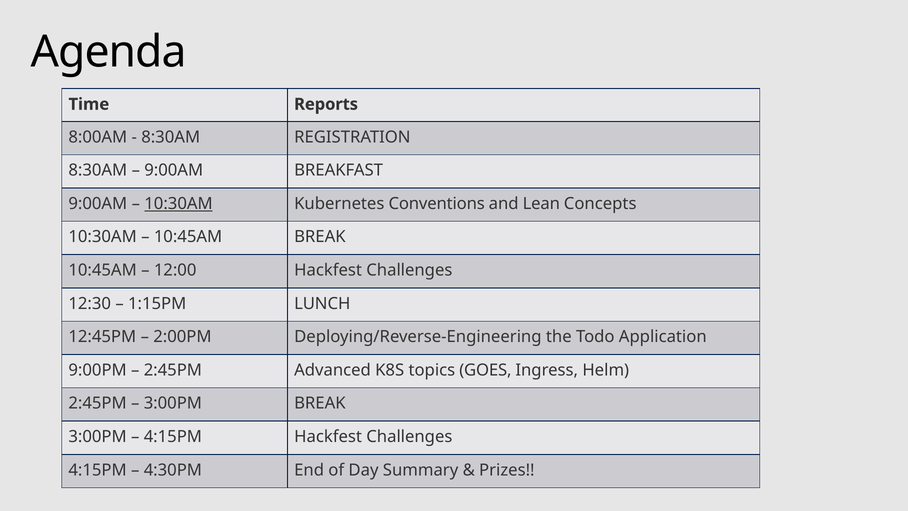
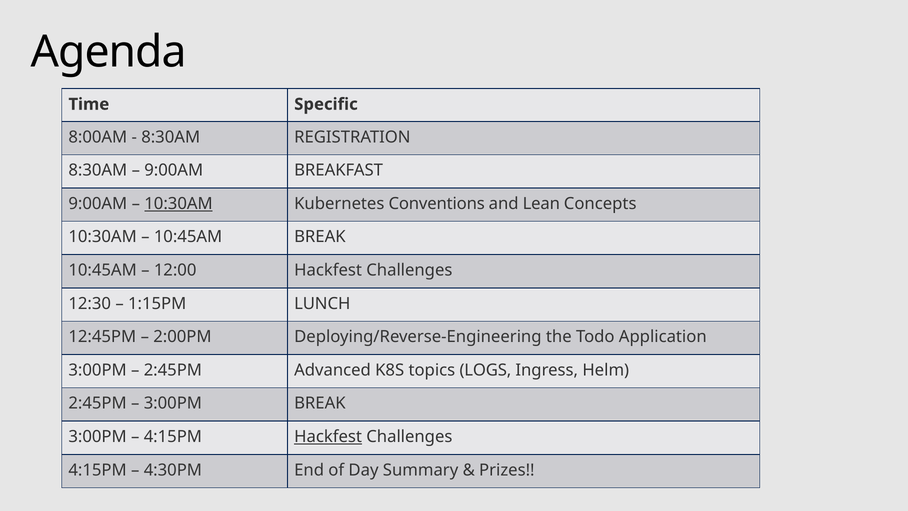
Reports: Reports -> Specific
9:00PM at (98, 370): 9:00PM -> 3:00PM
GOES: GOES -> LOGS
Hackfest at (328, 436) underline: none -> present
